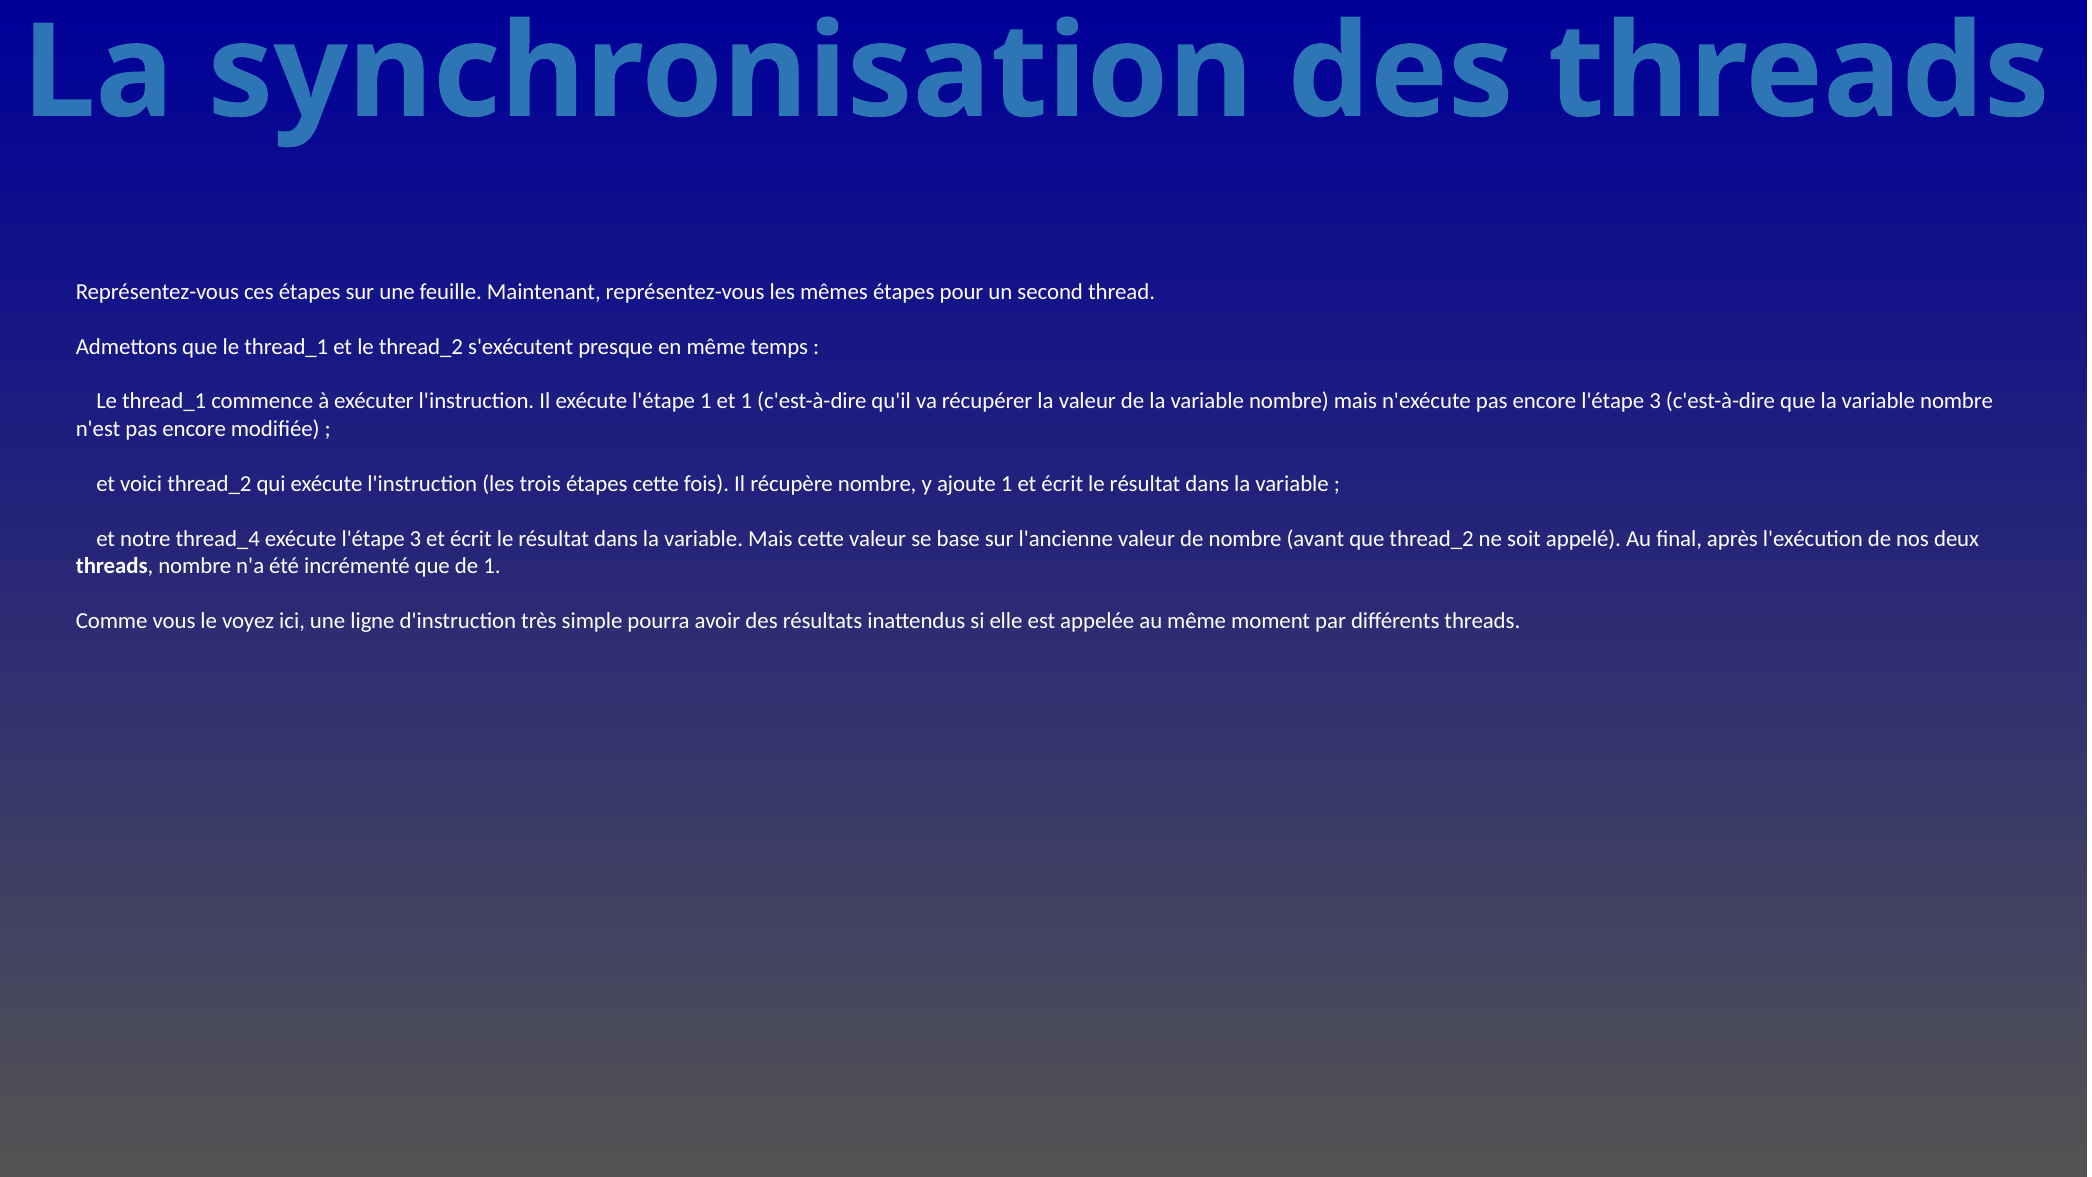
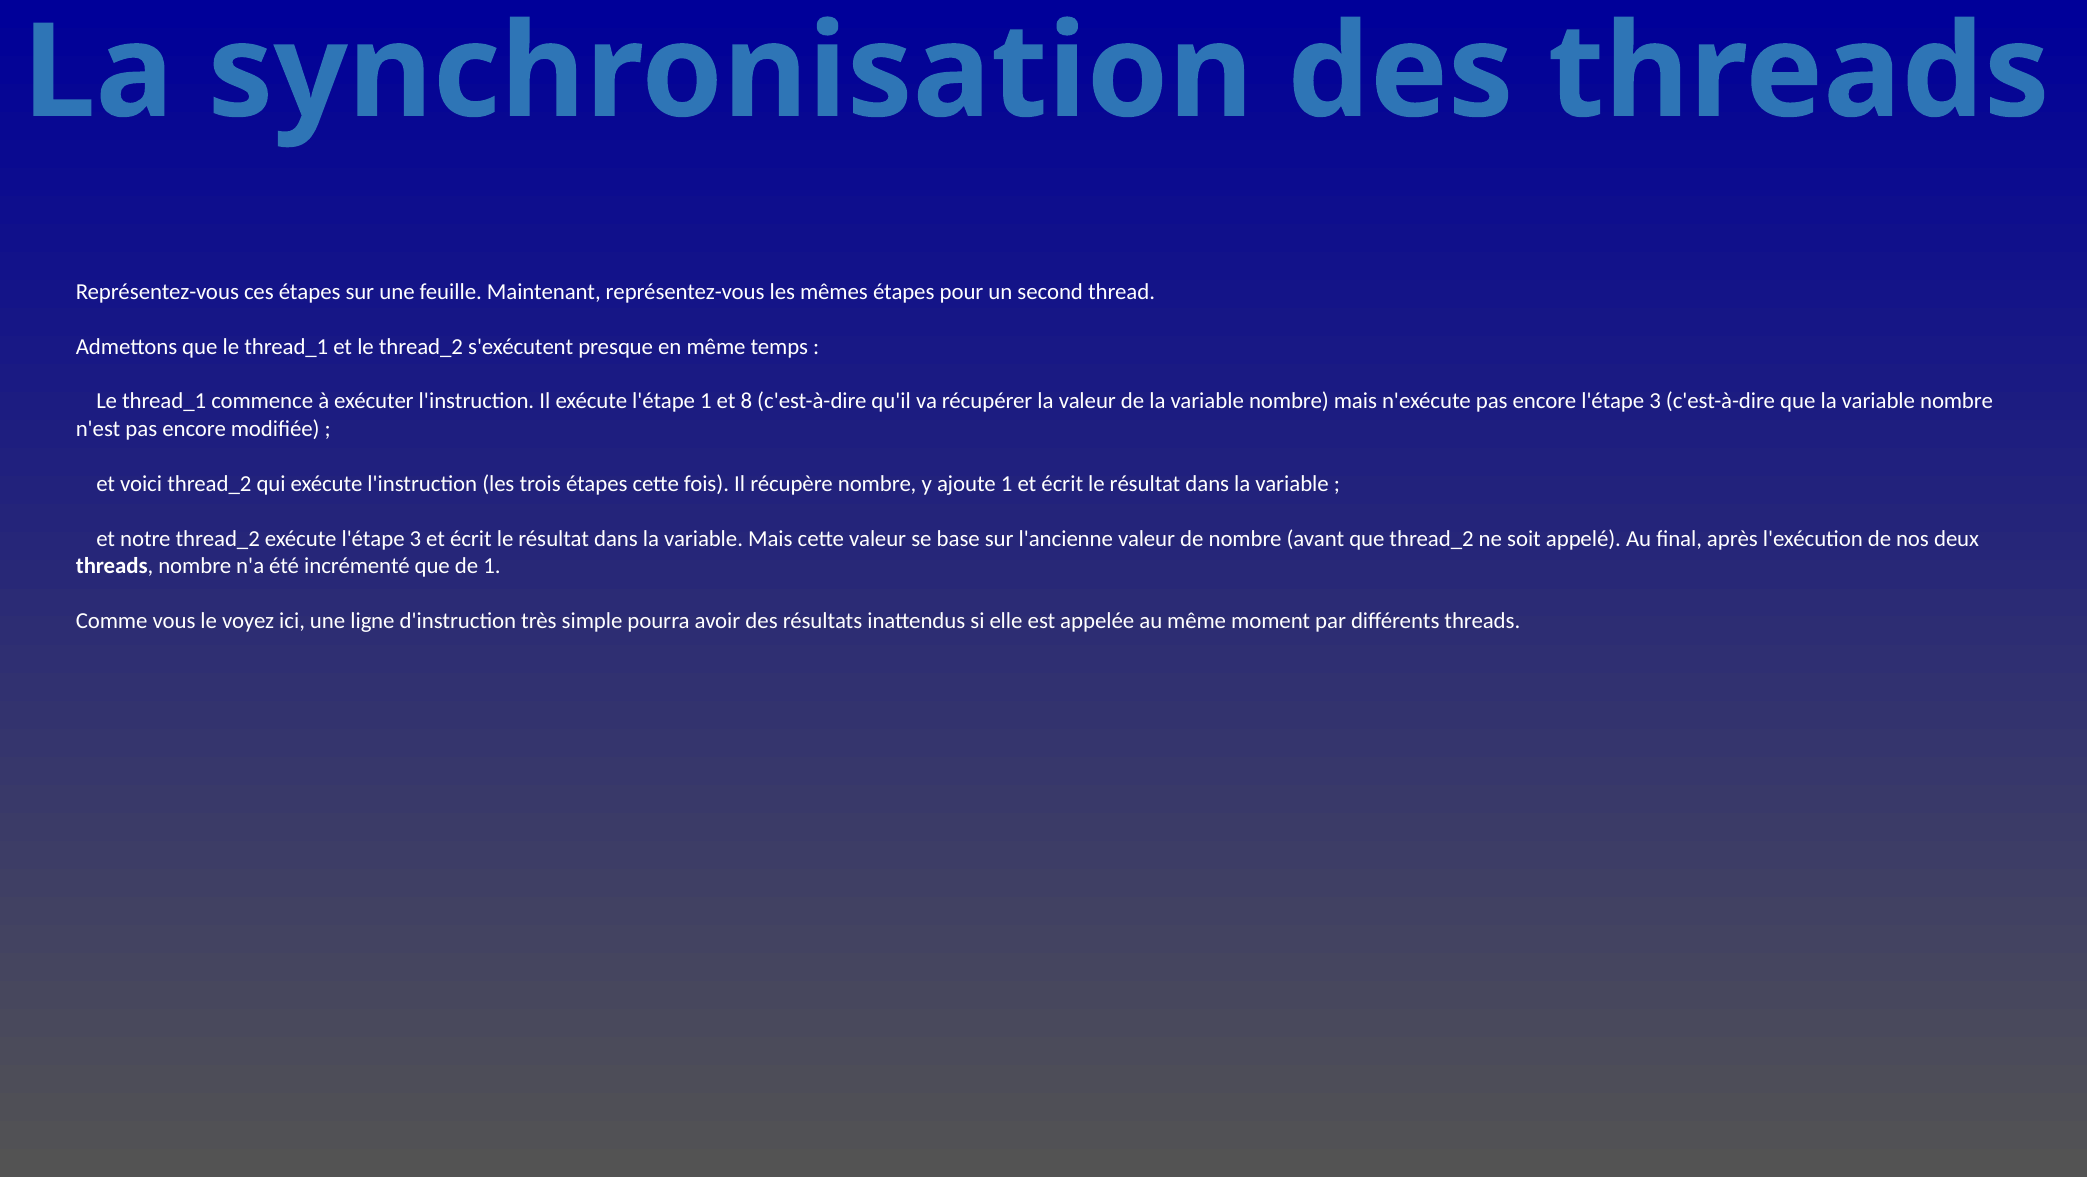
et 1: 1 -> 8
notre thread_4: thread_4 -> thread_2
